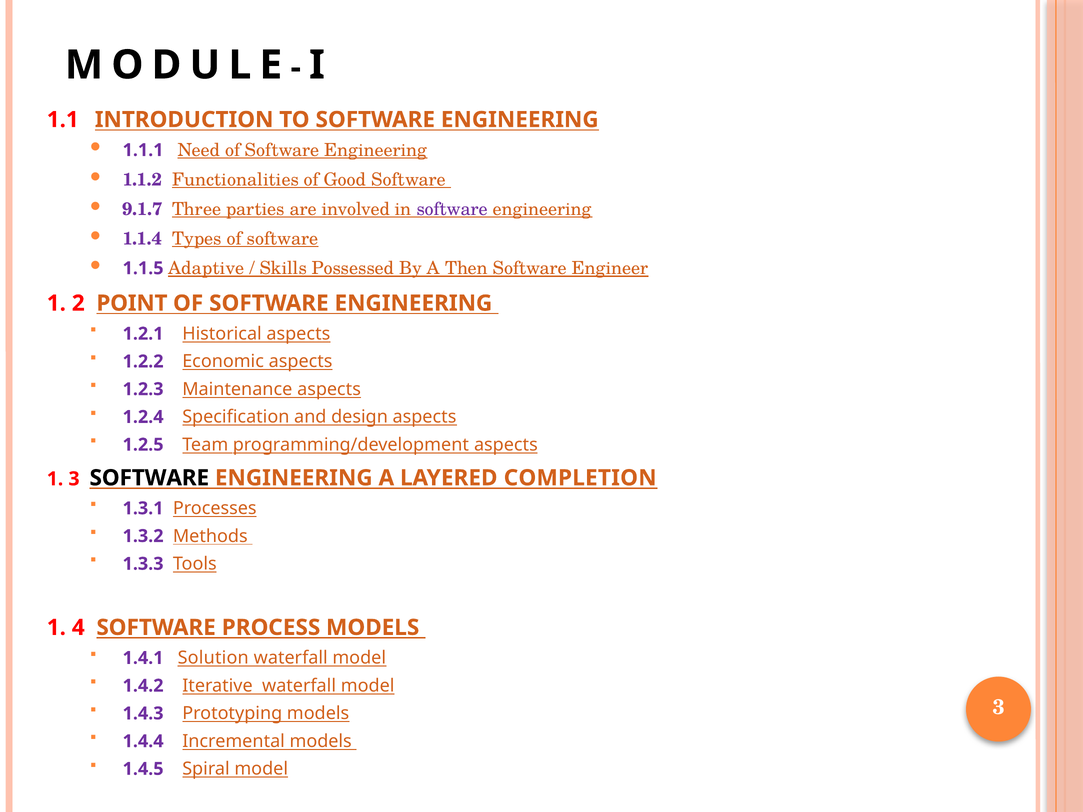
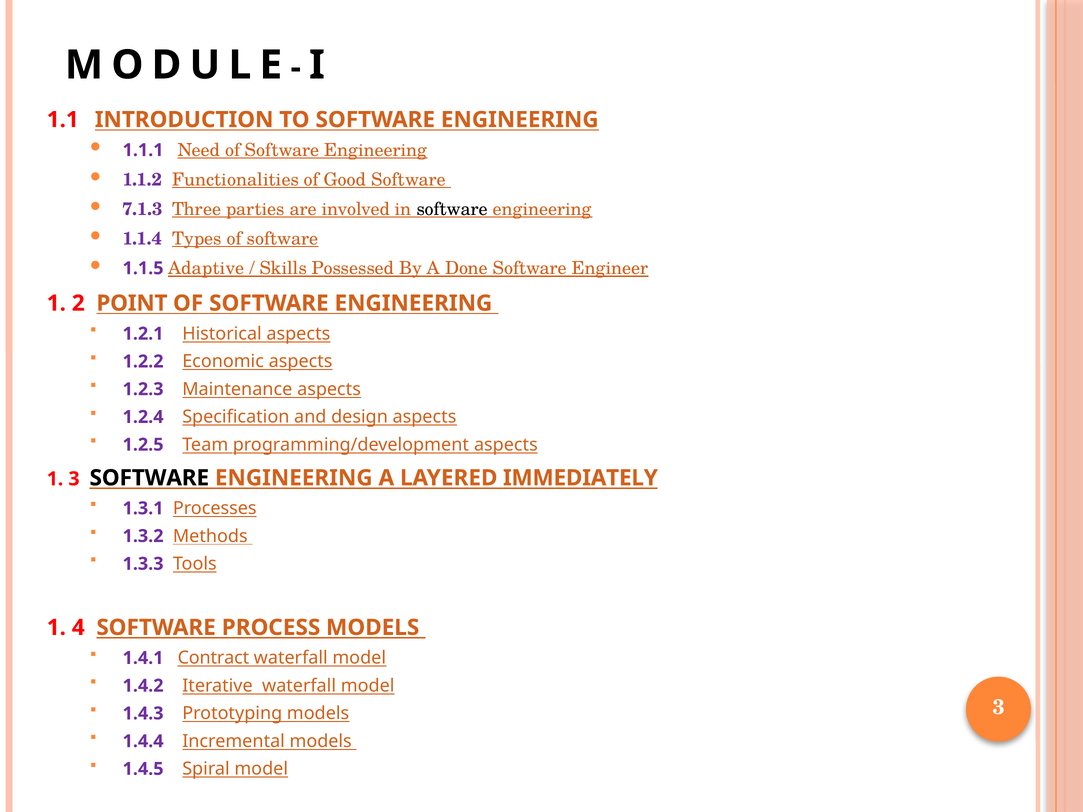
9.1.7: 9.1.7 -> 7.1.3
software at (452, 209) colour: purple -> black
Then: Then -> Done
COMPLETION: COMPLETION -> IMMEDIATELY
Solution: Solution -> Contract
